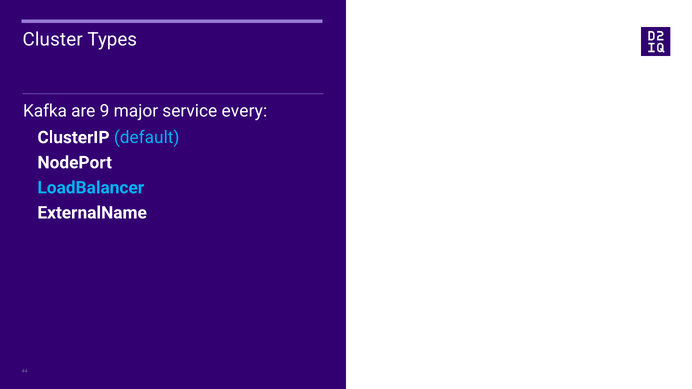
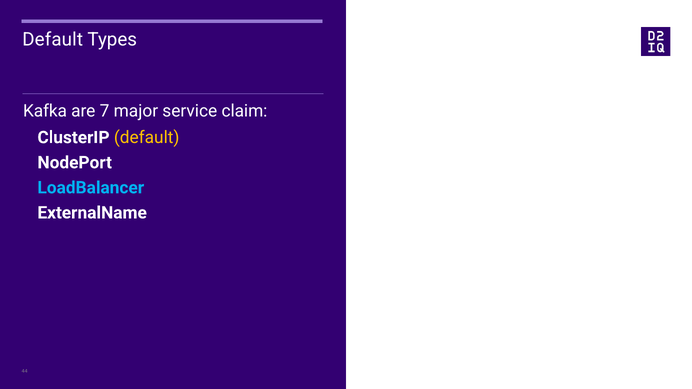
Cluster at (53, 40): Cluster -> Default
9: 9 -> 7
every: every -> claim
default at (147, 138) colour: light blue -> yellow
